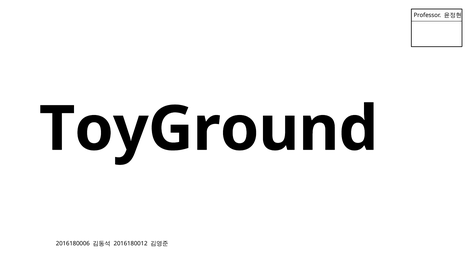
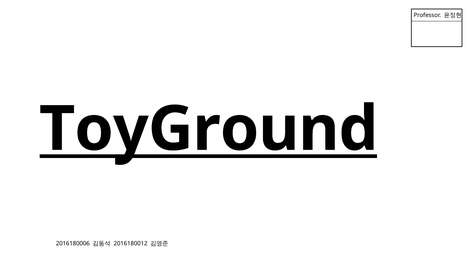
ToyGround underline: none -> present
